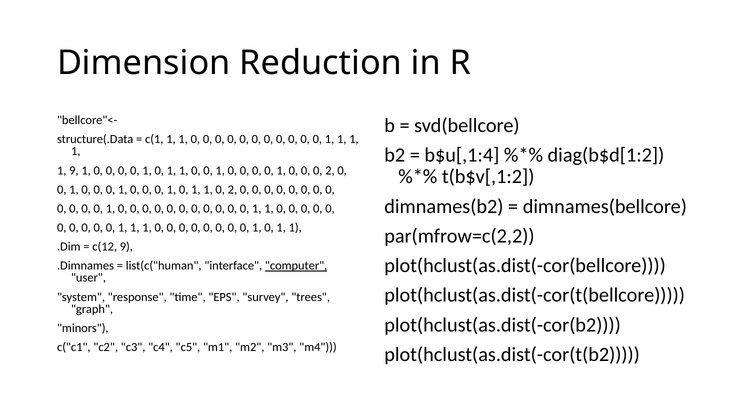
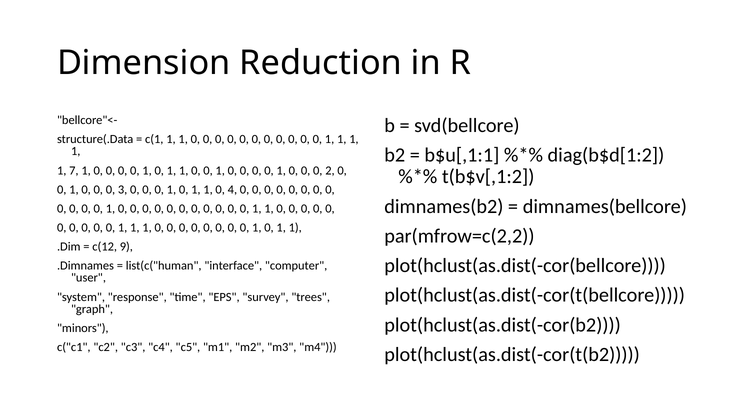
b$u[,1:4: b$u[,1:4 -> b$u[,1:1
1 9: 9 -> 7
1 at (123, 190): 1 -> 3
1 0 2: 2 -> 4
computer underline: present -> none
